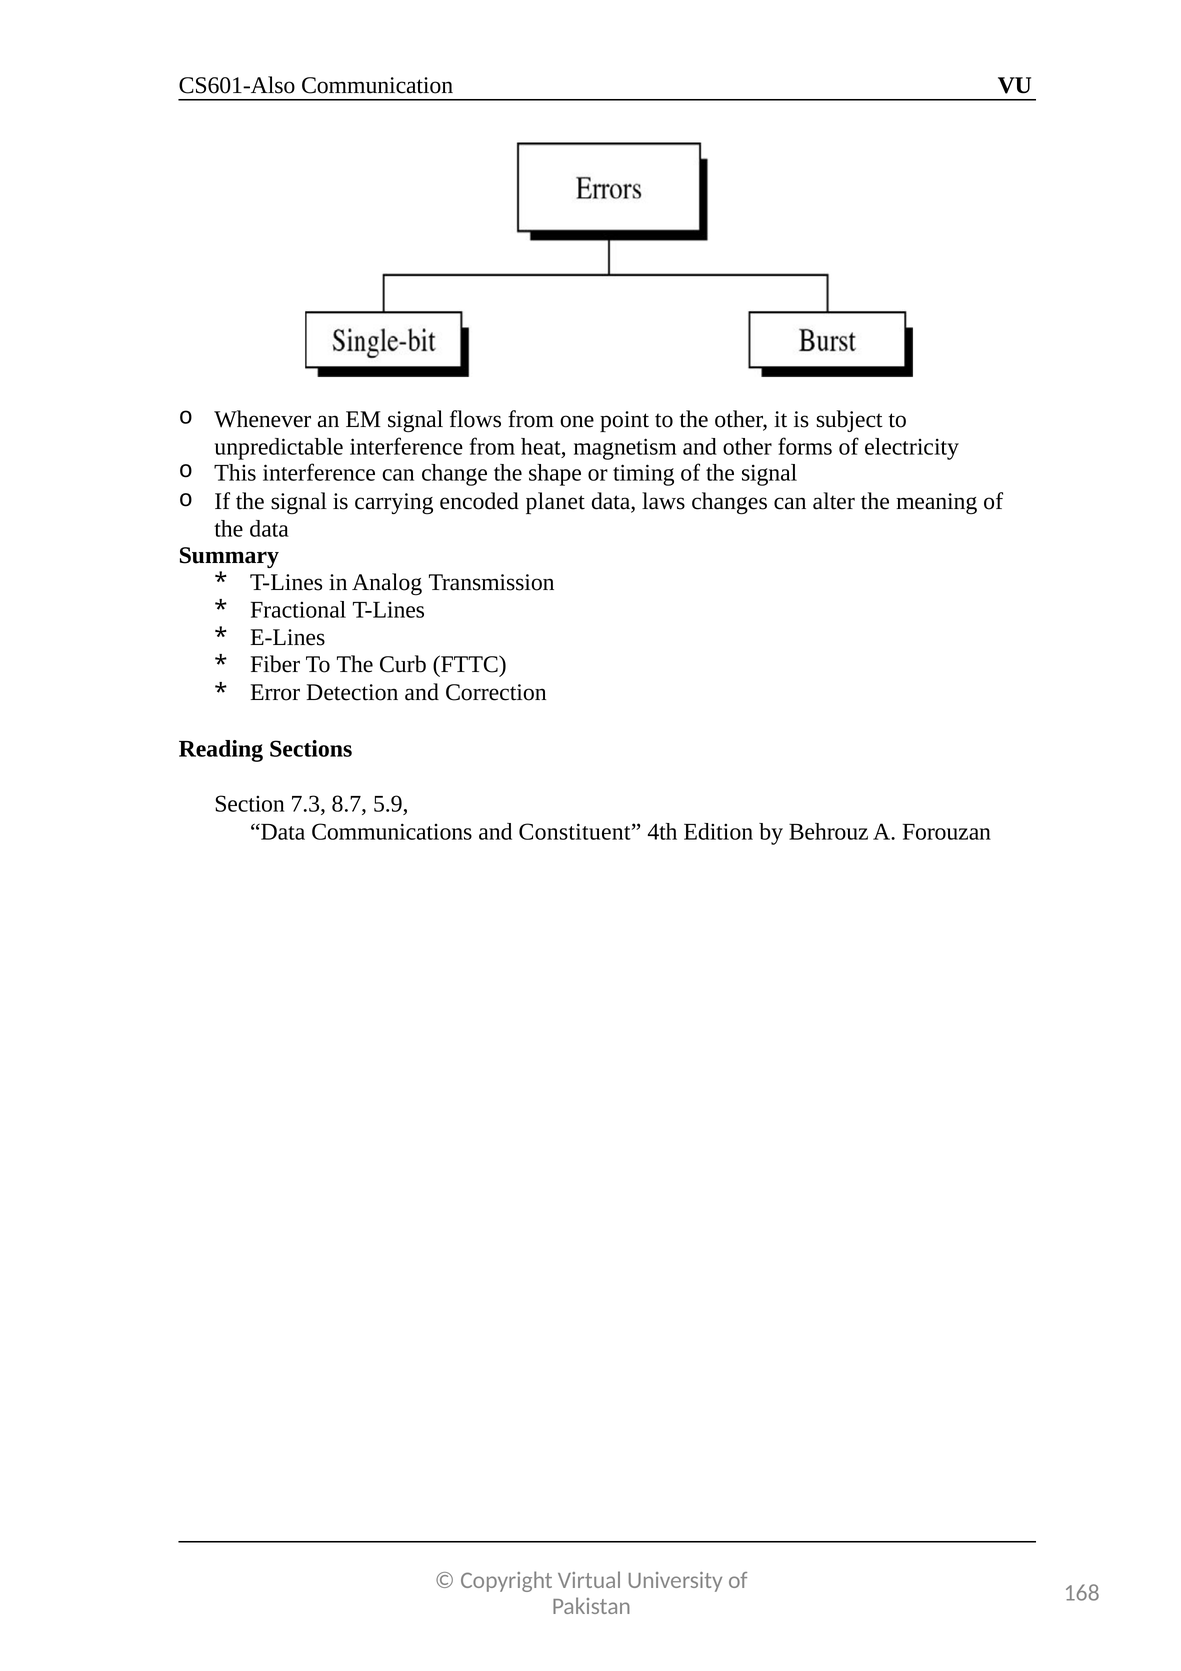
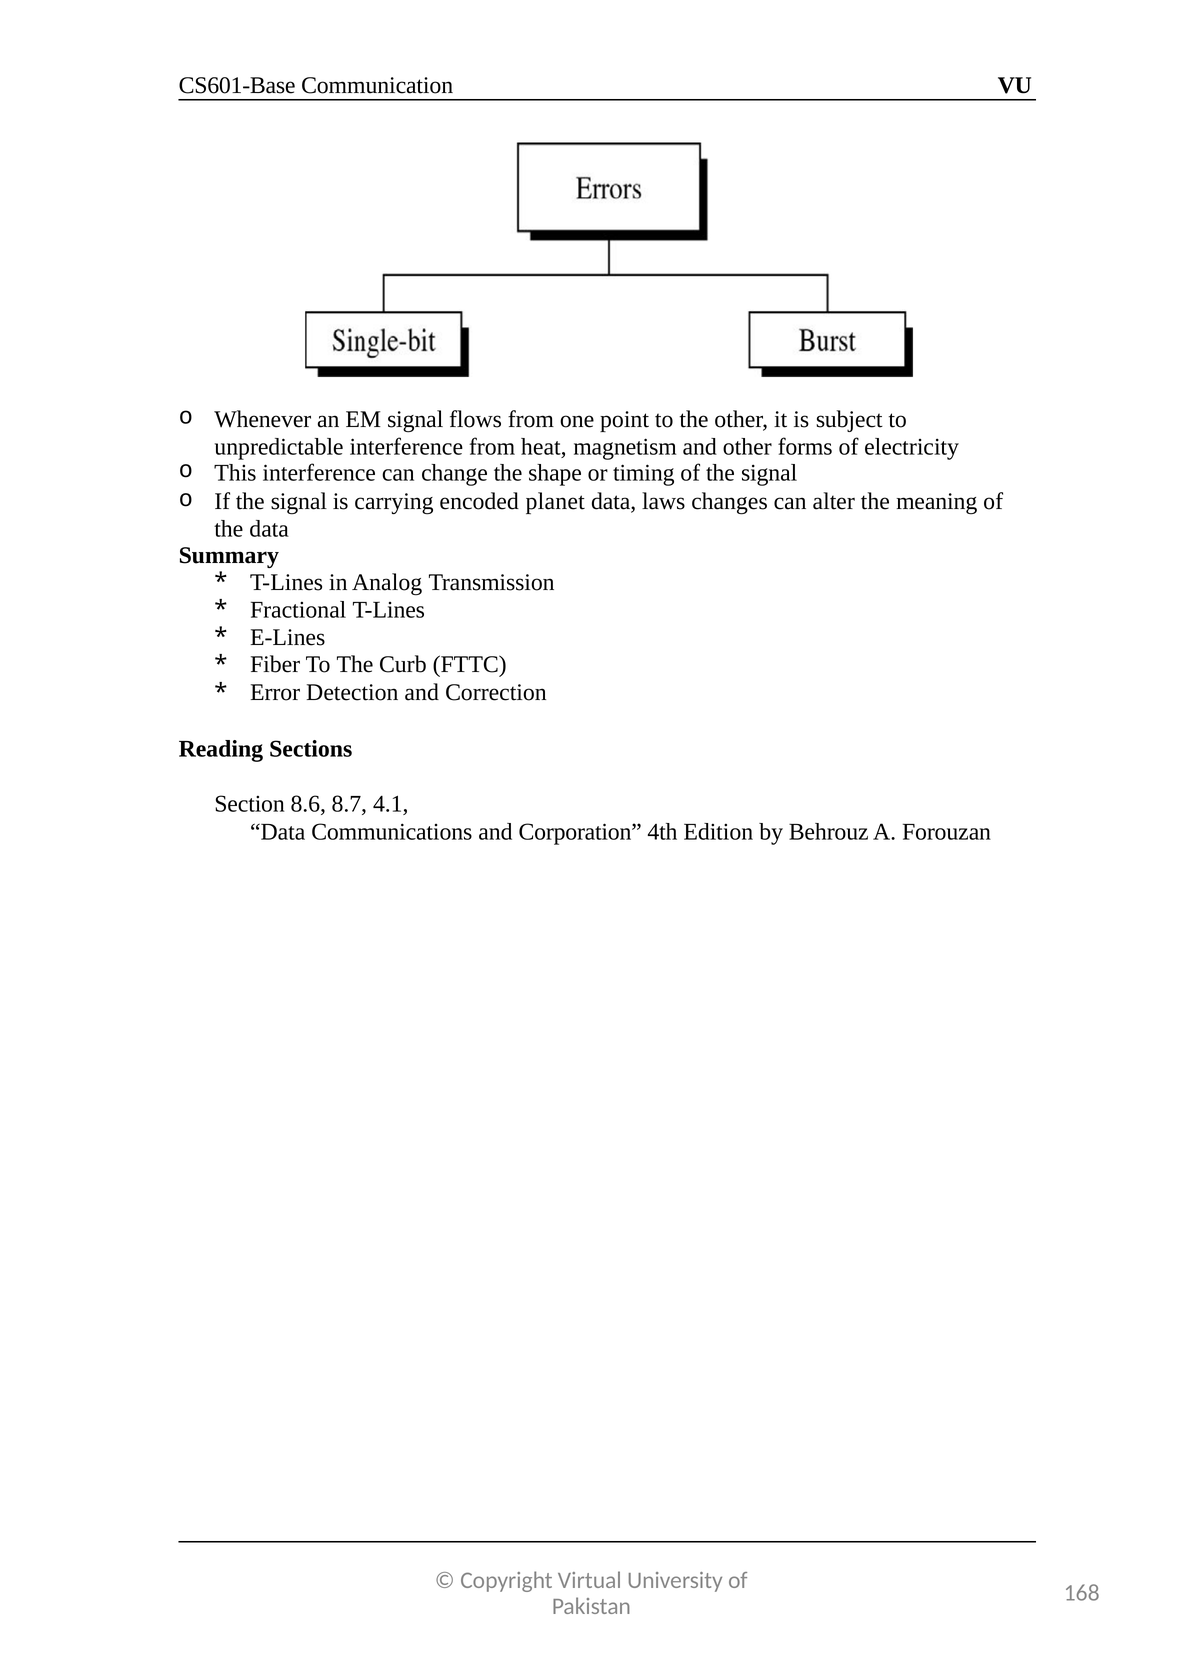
CS601-Also: CS601-Also -> CS601-Base
7.3: 7.3 -> 8.6
5.9: 5.9 -> 4.1
Constituent: Constituent -> Corporation
